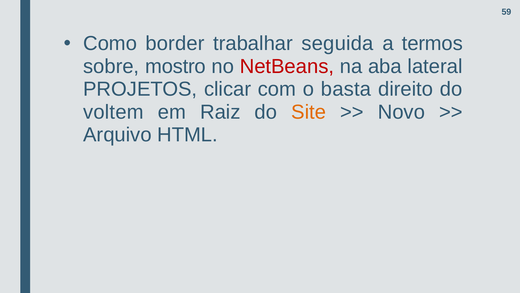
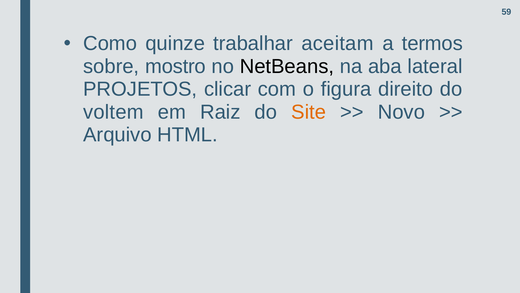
border: border -> quinze
seguida: seguida -> aceitam
NetBeans colour: red -> black
basta: basta -> figura
